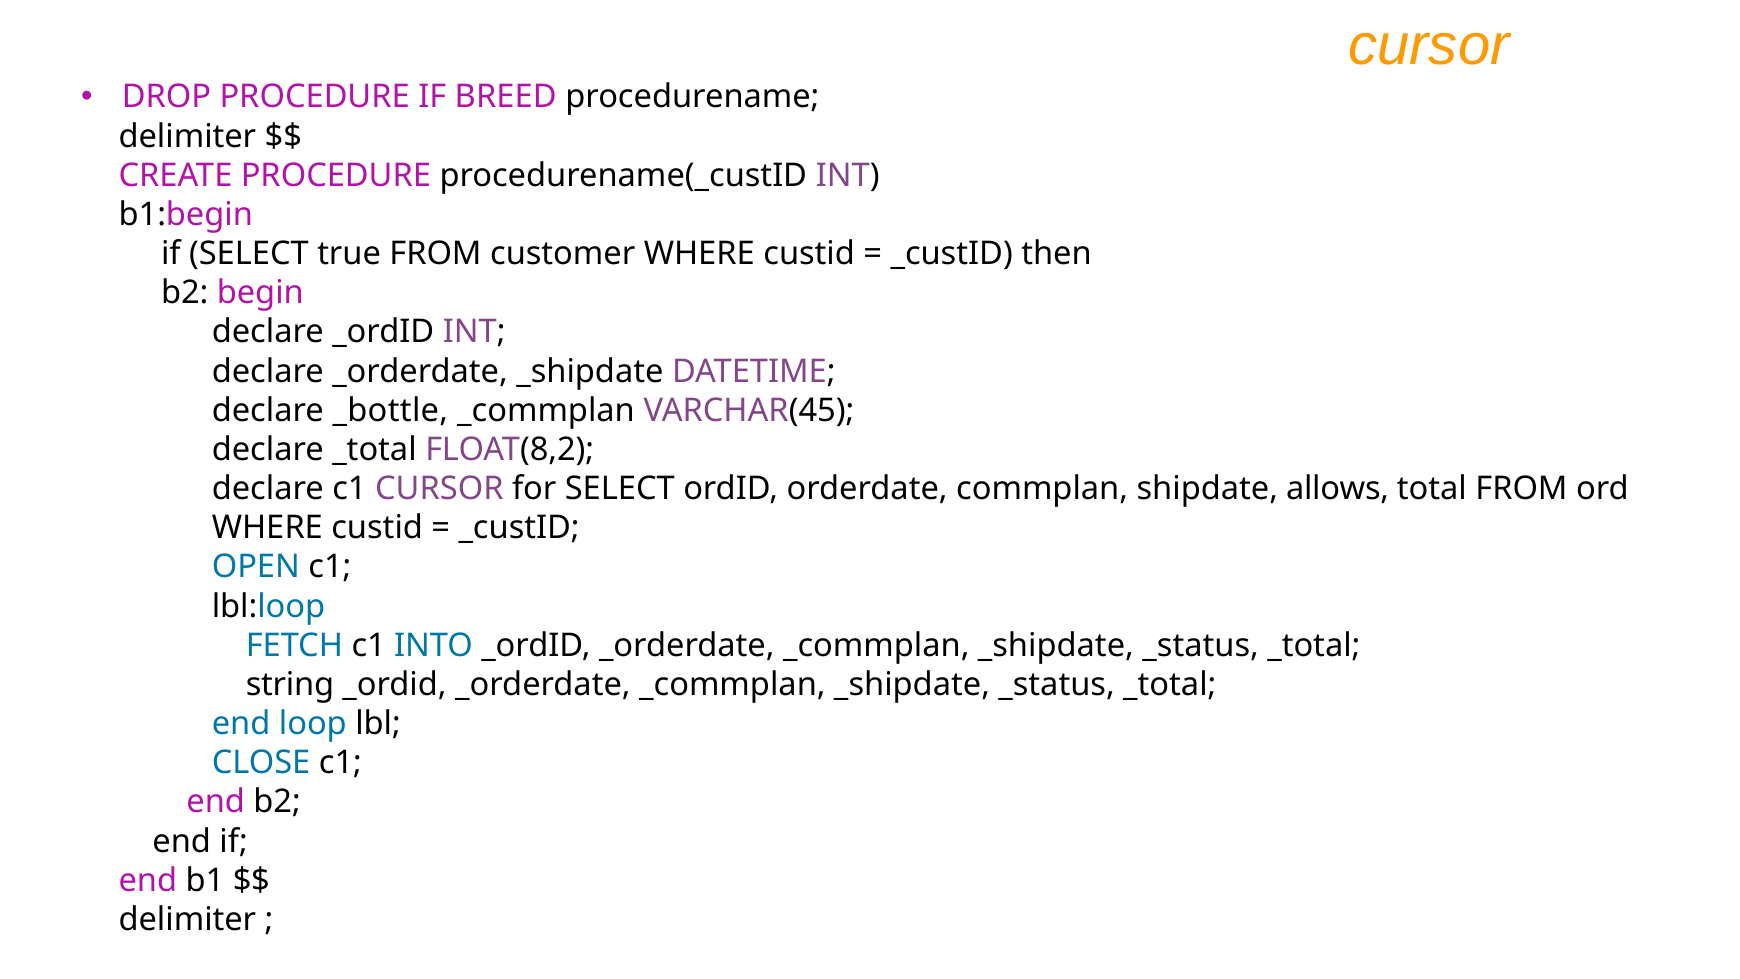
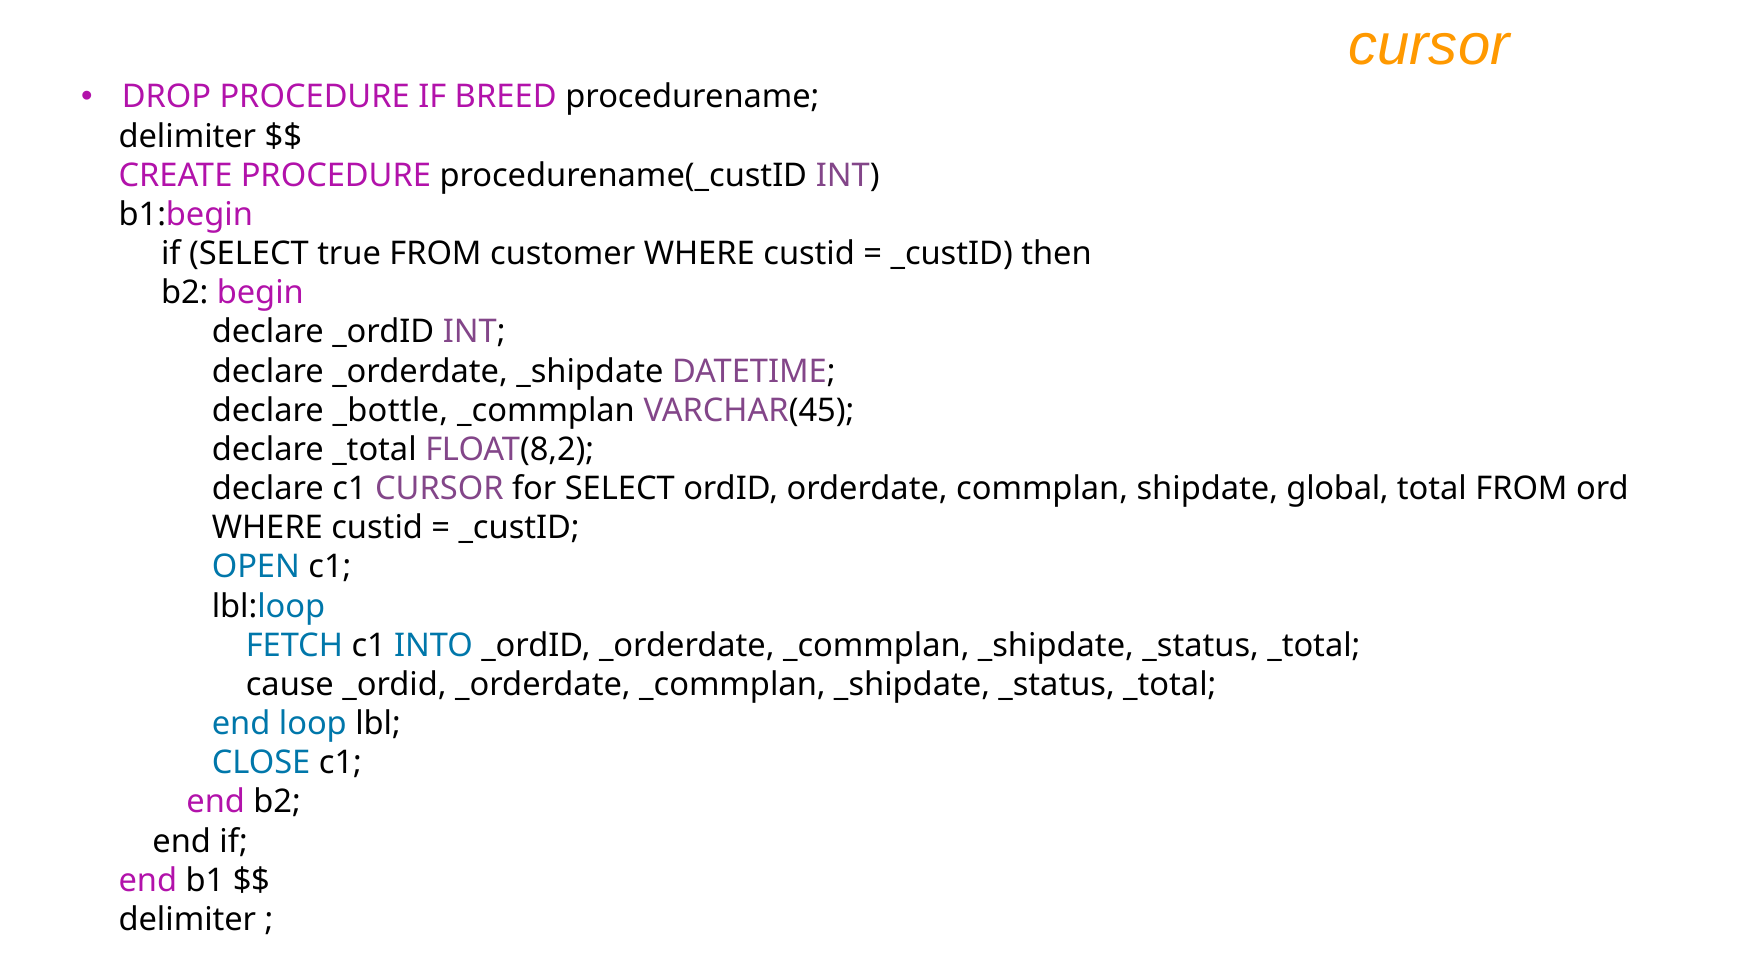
allows: allows -> global
string: string -> cause
